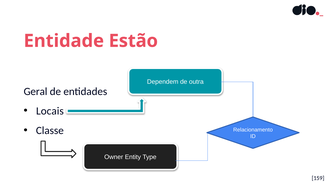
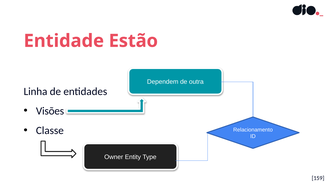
Geral: Geral -> Linha
Locais: Locais -> Visões
